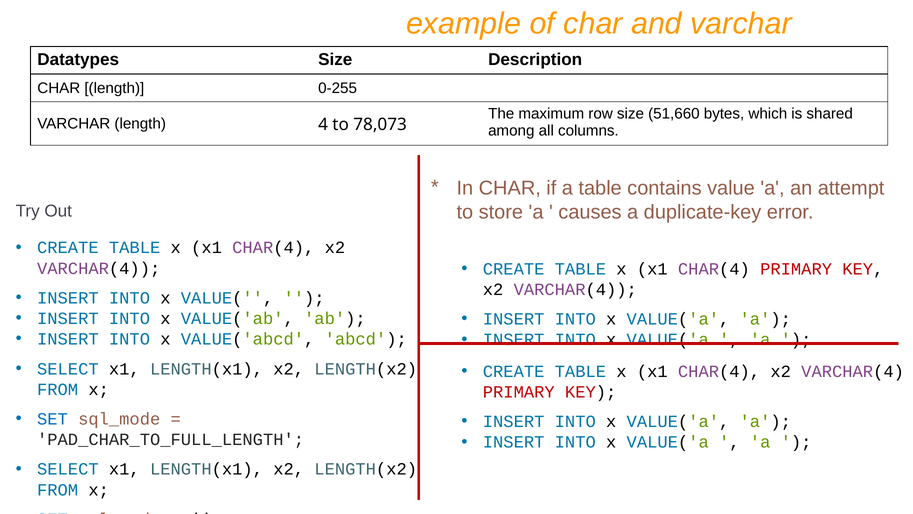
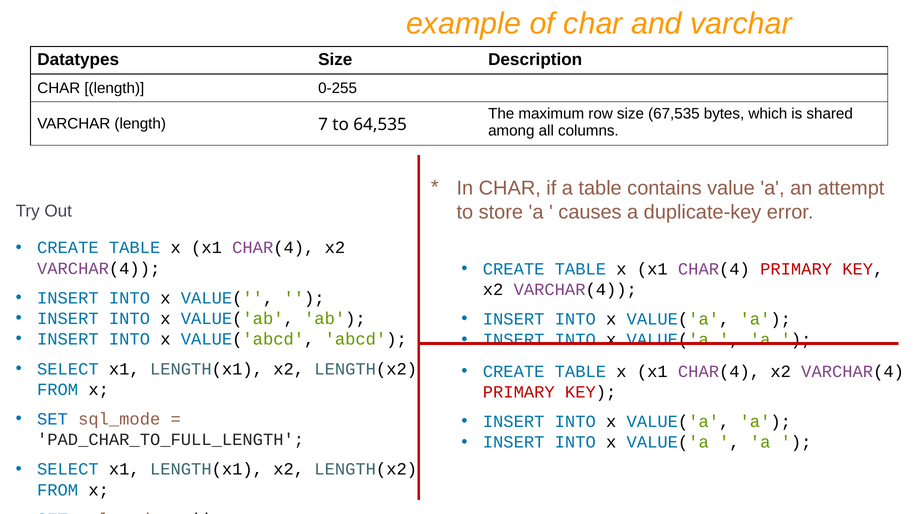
51,660: 51,660 -> 67,535
4: 4 -> 7
78,073: 78,073 -> 64,535
